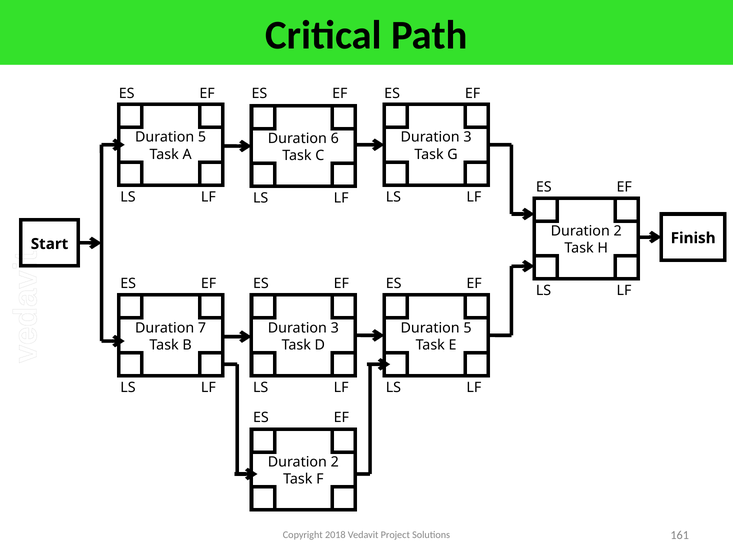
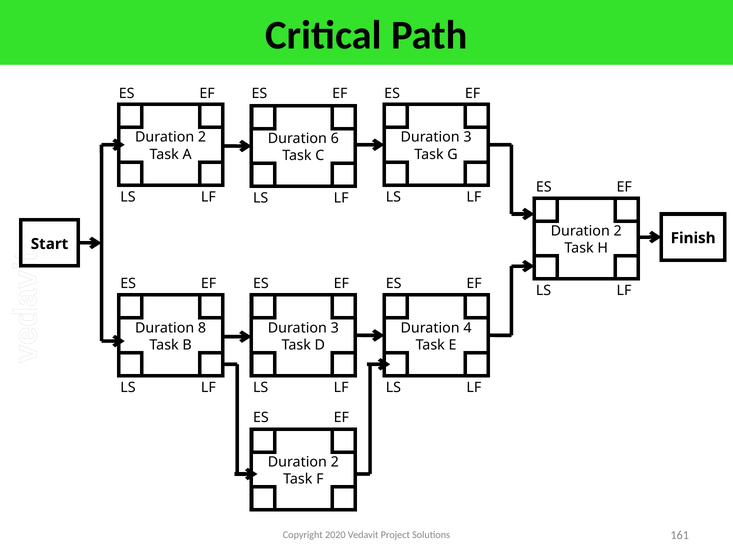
5 at (202, 137): 5 -> 2
7: 7 -> 8
5 at (468, 328): 5 -> 4
2018: 2018 -> 2020
